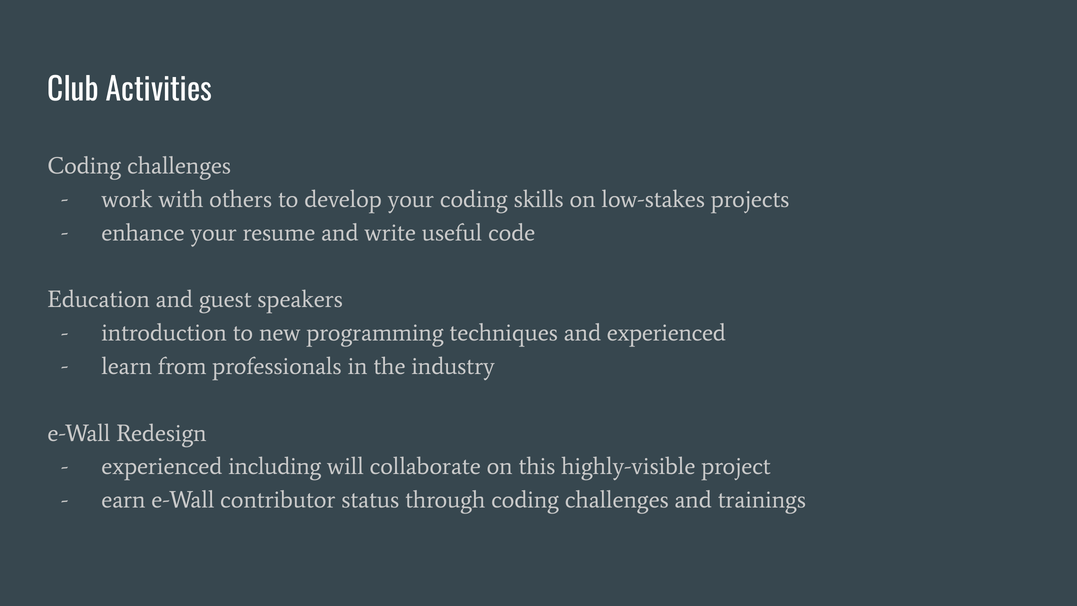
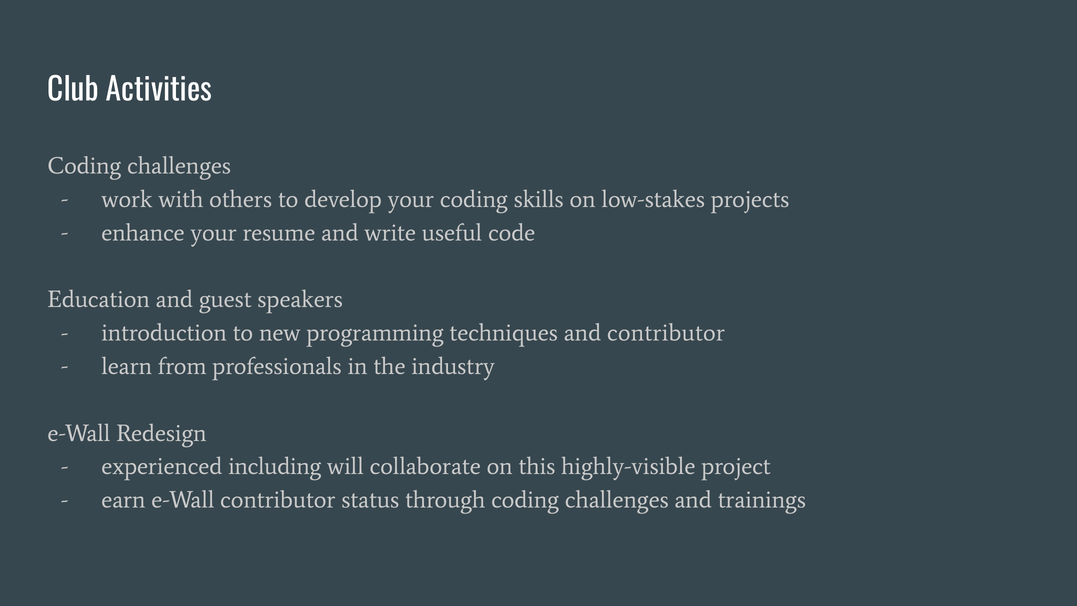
and experienced: experienced -> contributor
